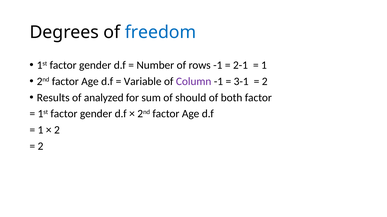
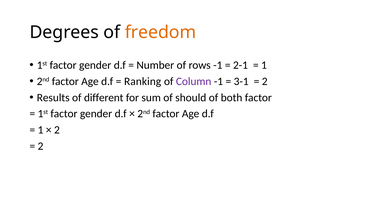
freedom colour: blue -> orange
Variable: Variable -> Ranking
analyzed: analyzed -> different
